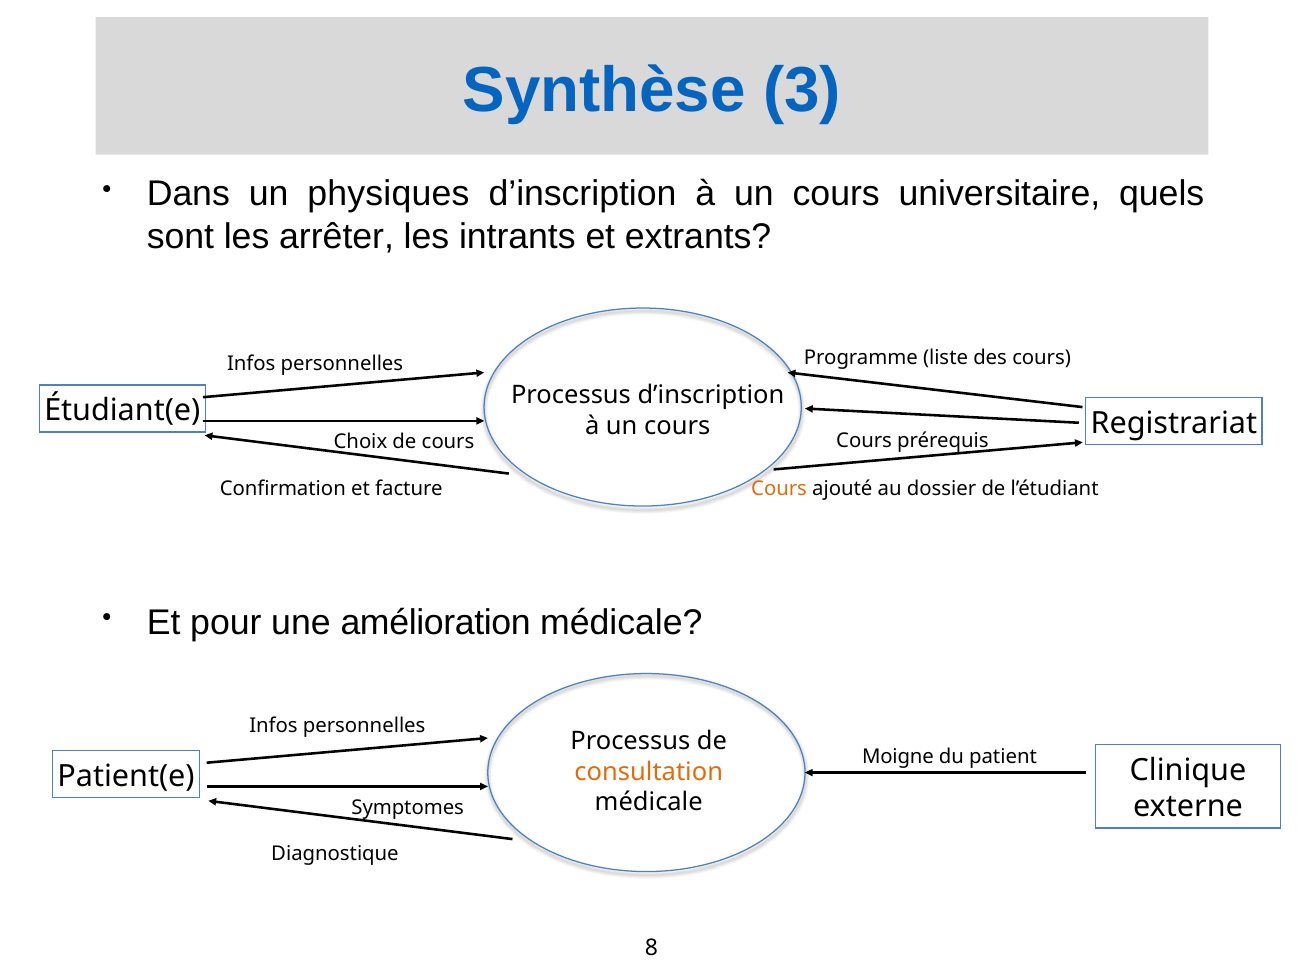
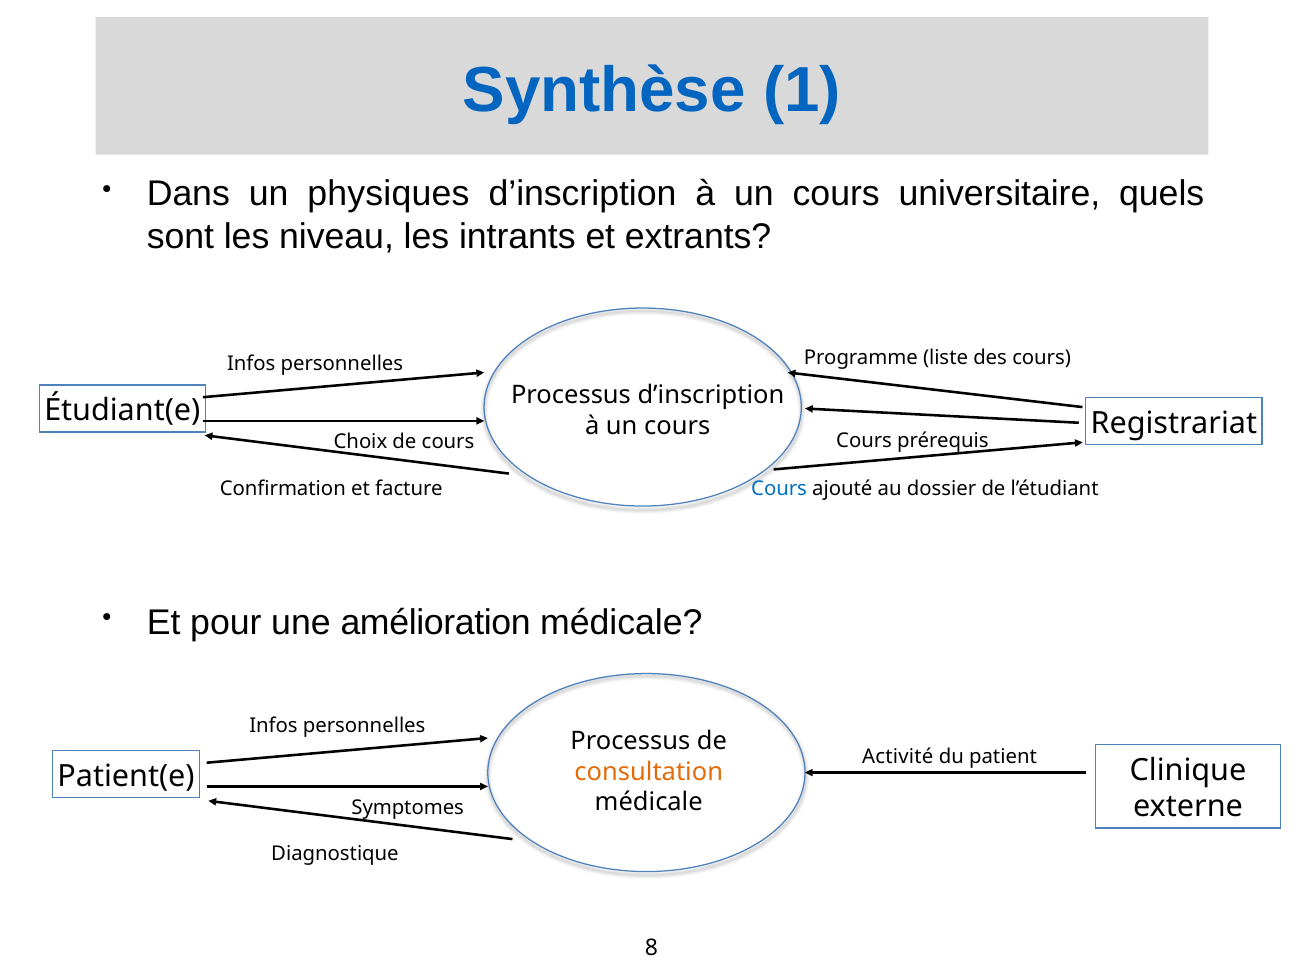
3: 3 -> 1
arrêter: arrêter -> niveau
Cours at (779, 488) colour: orange -> blue
Moigne: Moigne -> Activité
